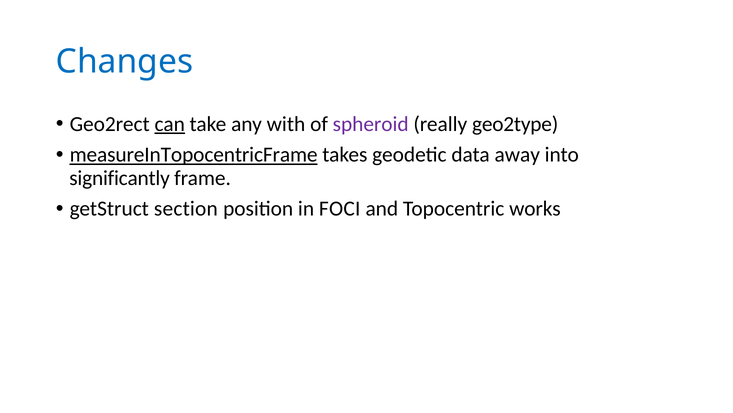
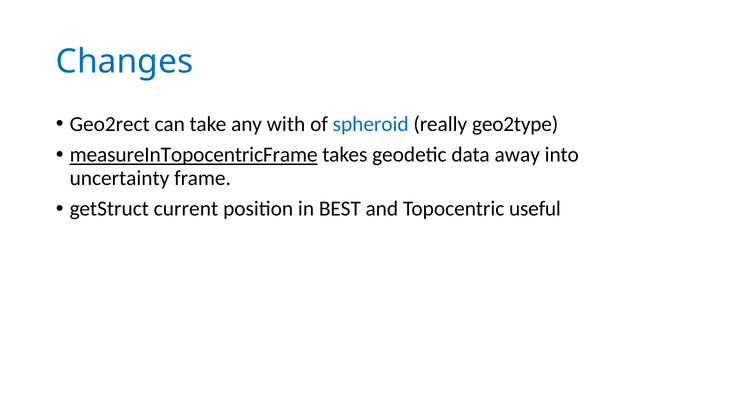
can underline: present -> none
spheroid colour: purple -> blue
significantly: significantly -> uncertainty
section: section -> current
FOCI: FOCI -> BEST
works: works -> useful
